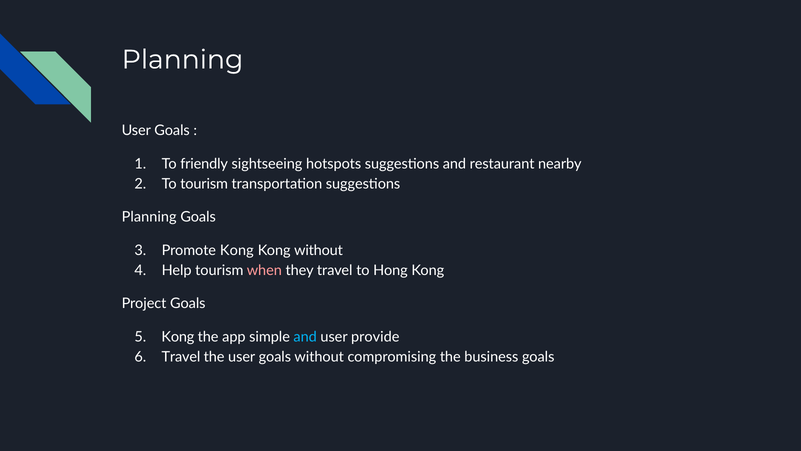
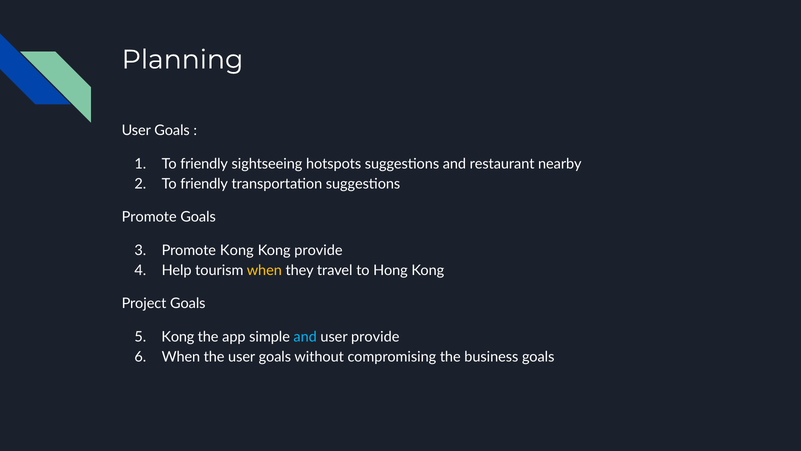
tourism at (204, 184): tourism -> friendly
Planning at (149, 217): Planning -> Promote
Kong without: without -> provide
when at (264, 270) colour: pink -> yellow
Travel at (181, 356): Travel -> When
